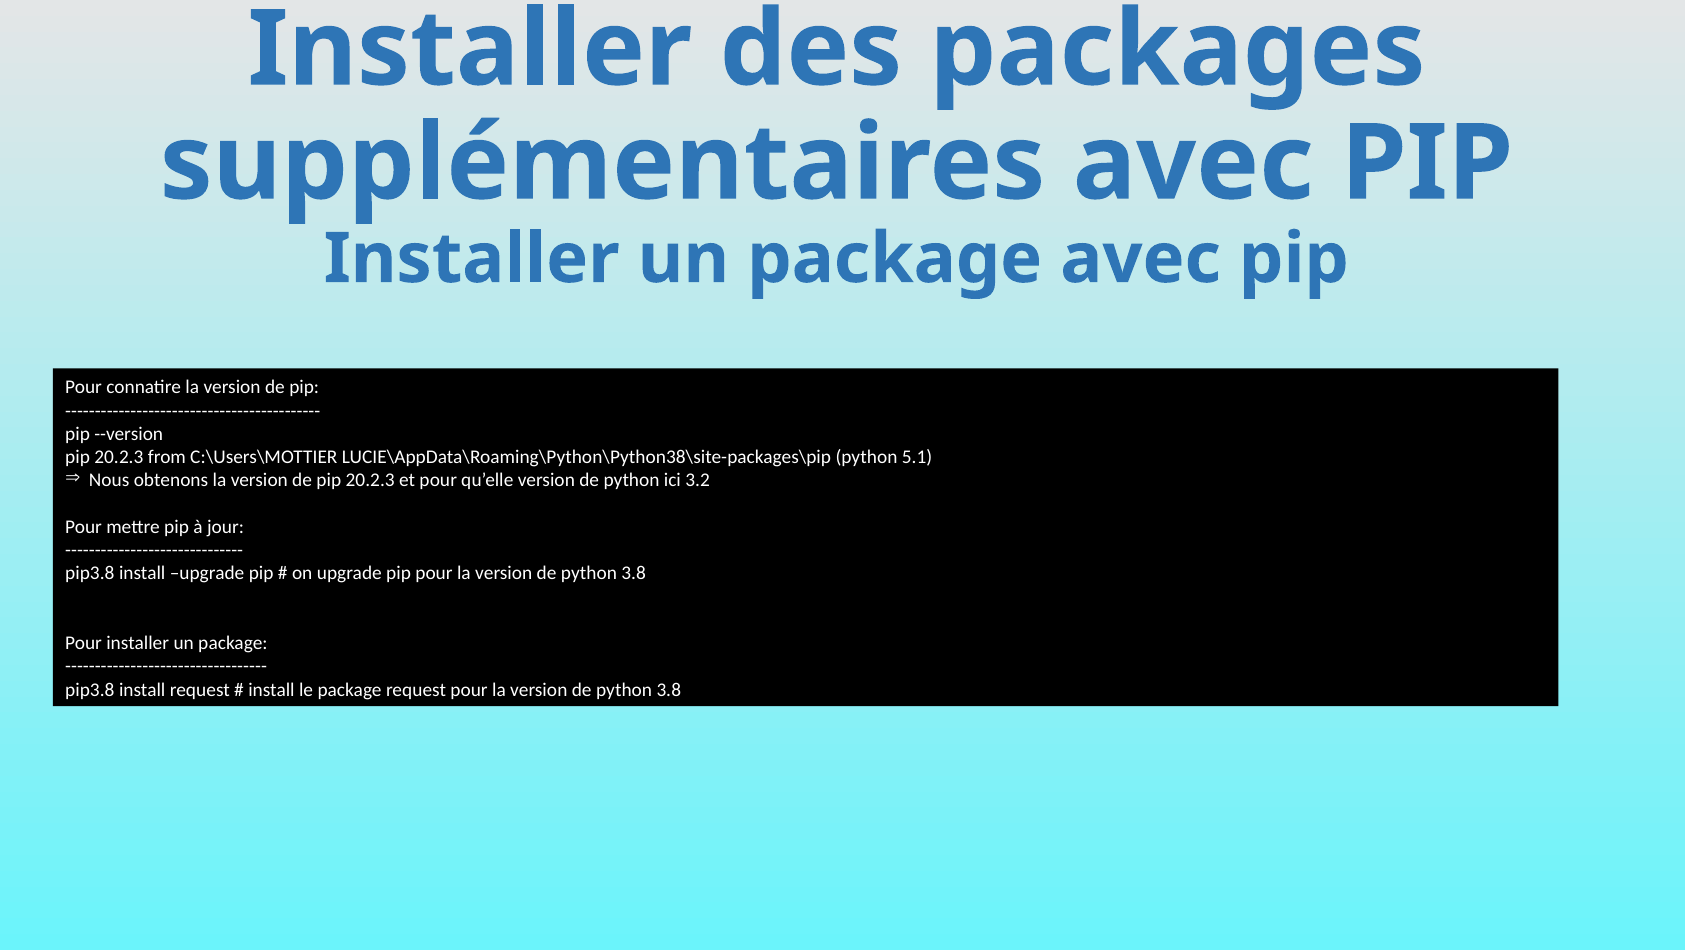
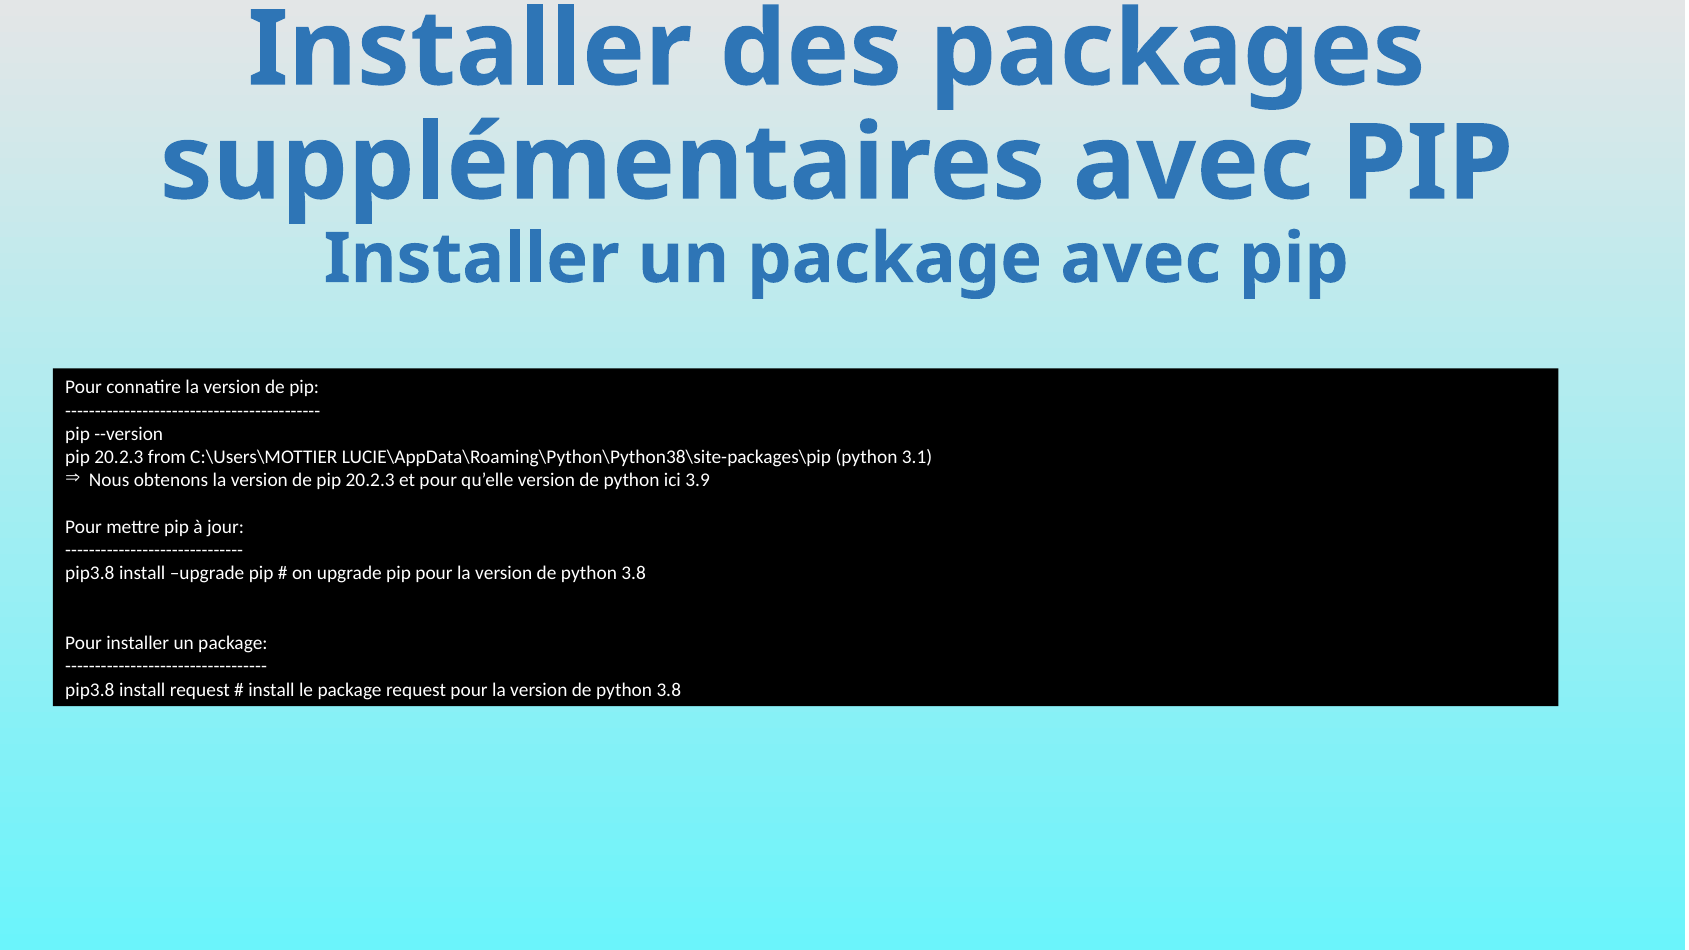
5.1: 5.1 -> 3.1
3.2: 3.2 -> 3.9
